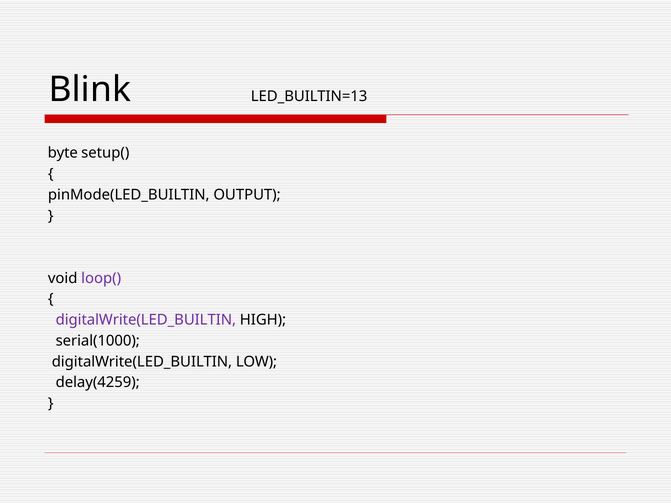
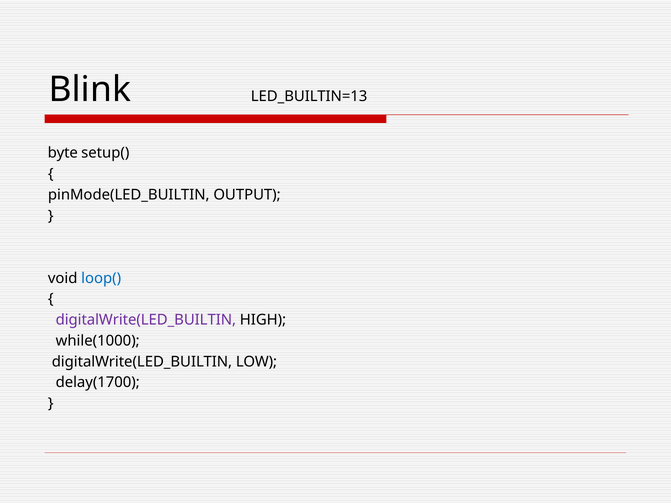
loop( colour: purple -> blue
serial(1000: serial(1000 -> while(1000
delay(4259: delay(4259 -> delay(1700
